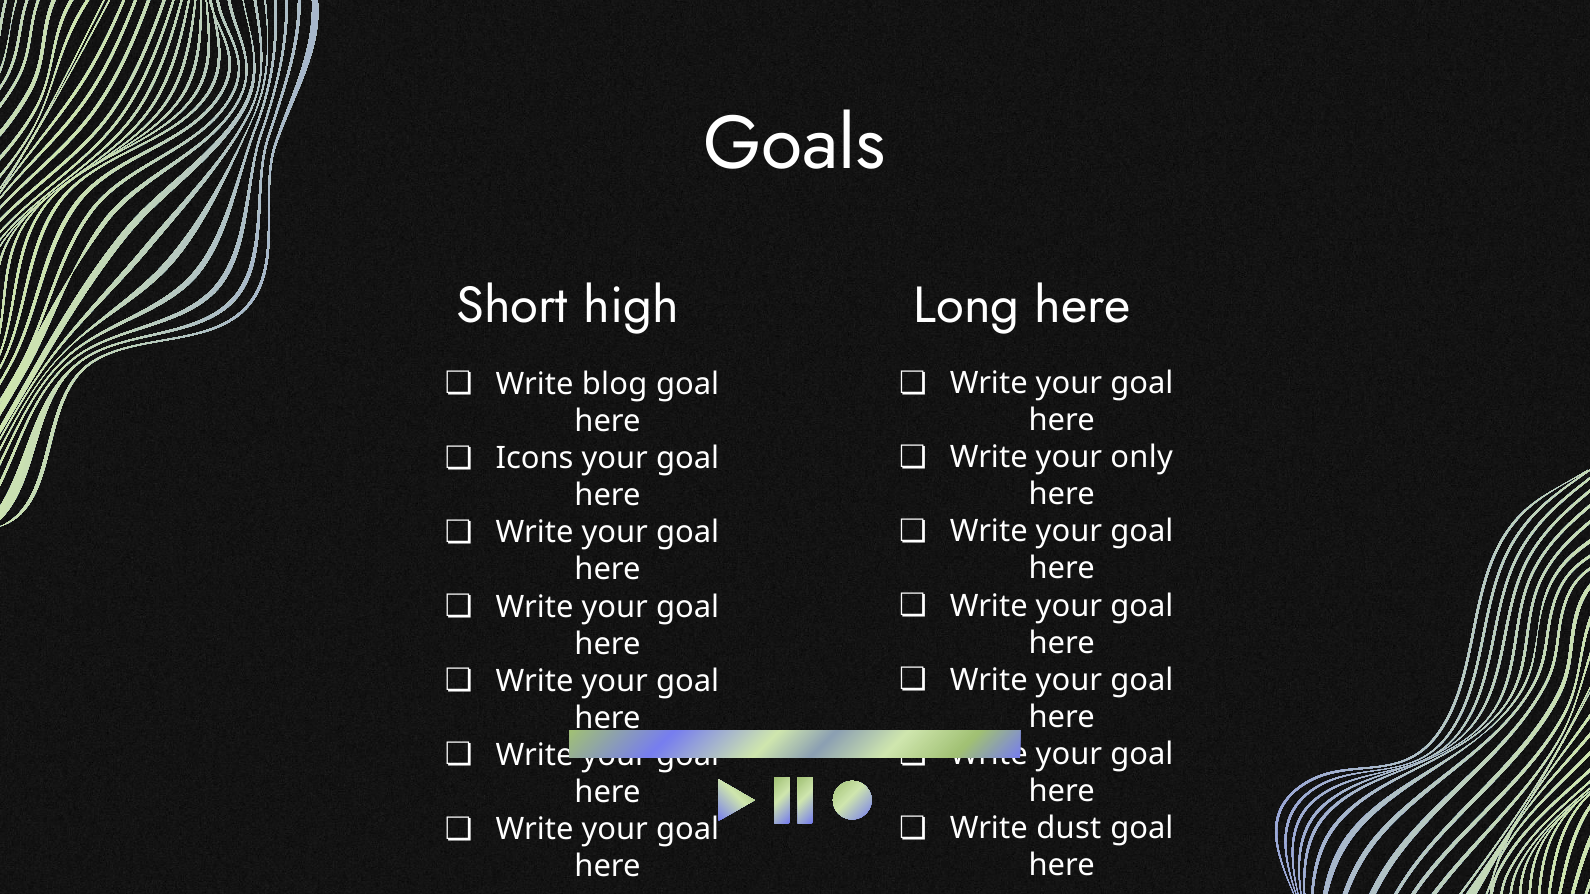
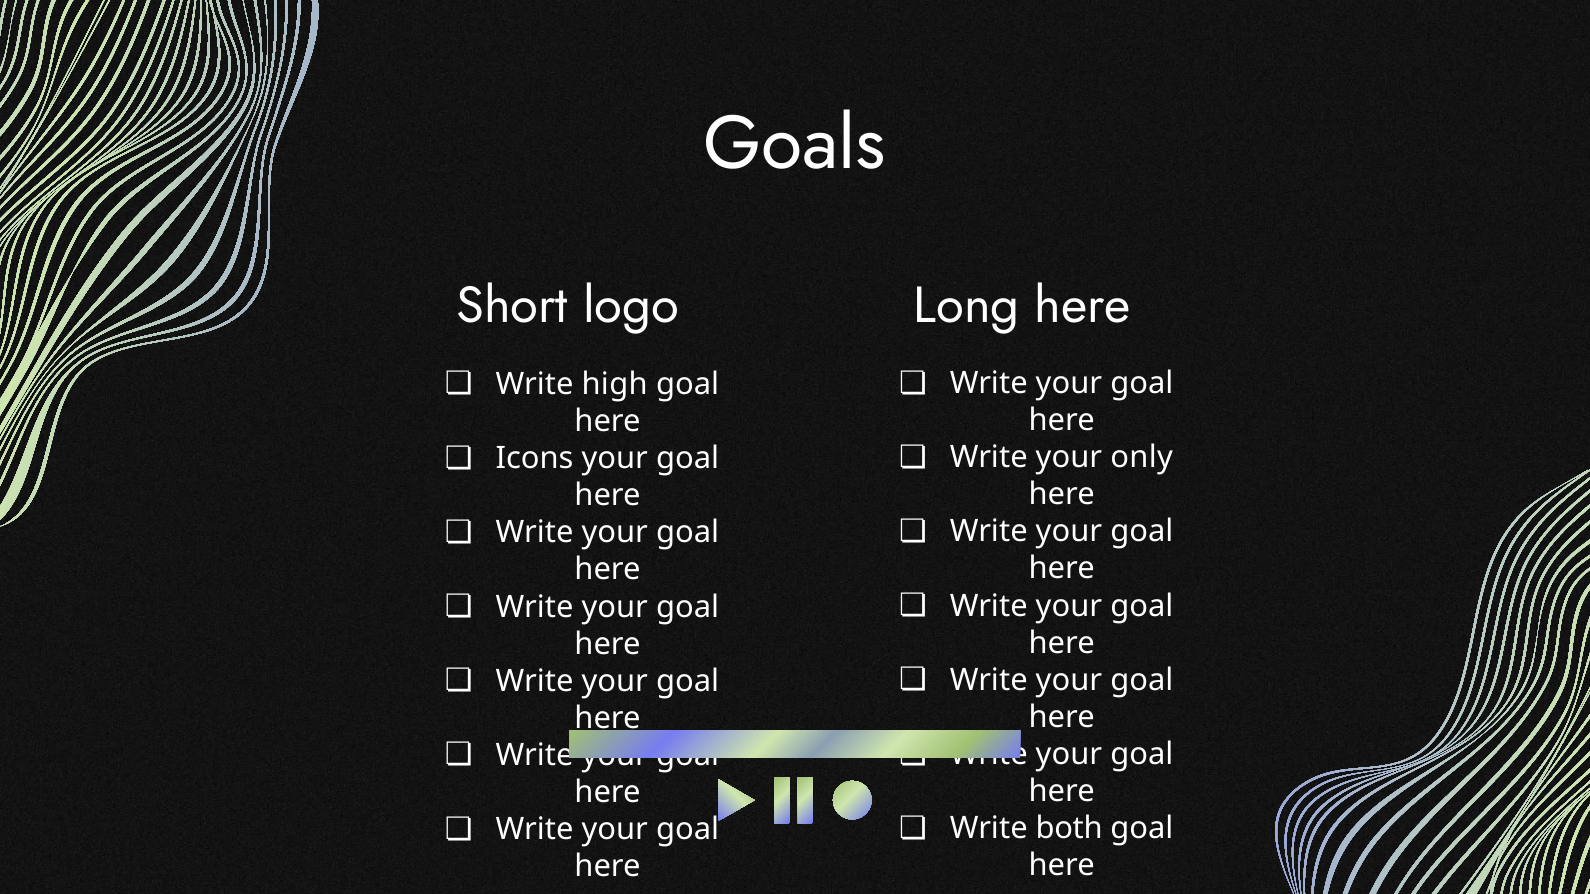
high: high -> logo
blog: blog -> high
dust: dust -> both
